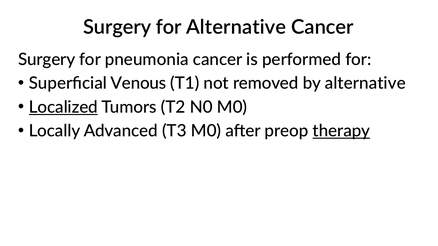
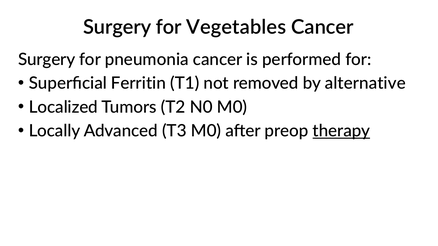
for Alternative: Alternative -> Vegetables
Venous: Venous -> Ferritin
Localized underline: present -> none
